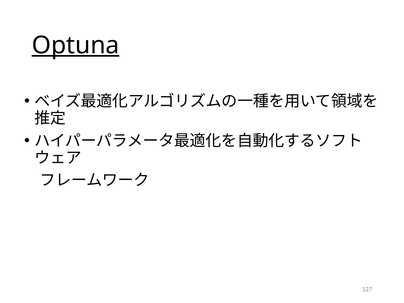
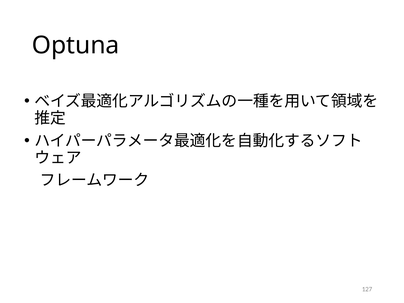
Optuna underline: present -> none
